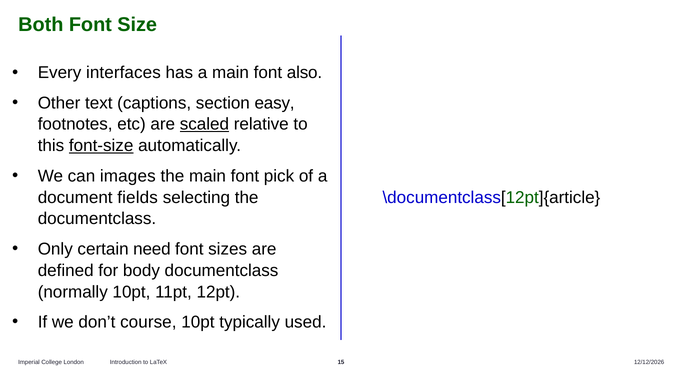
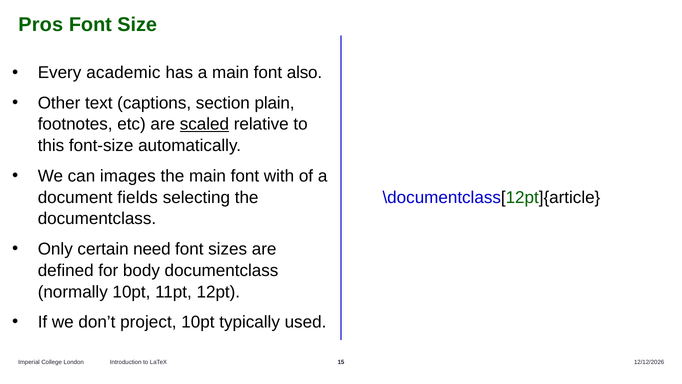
Both: Both -> Pros
interfaces: interfaces -> academic
easy: easy -> plain
font-size underline: present -> none
pick: pick -> with
course: course -> project
